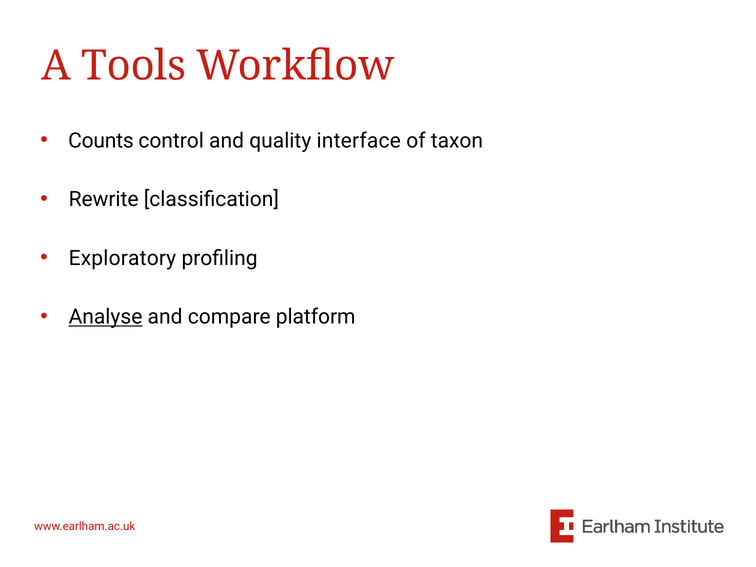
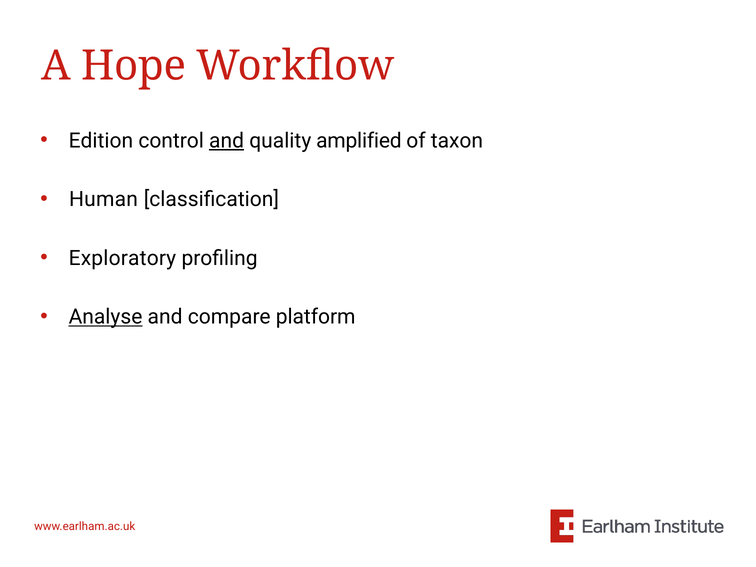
Tools: Tools -> Hope
Counts: Counts -> Edition
and at (227, 141) underline: none -> present
interface: interface -> amplified
Rewrite: Rewrite -> Human
